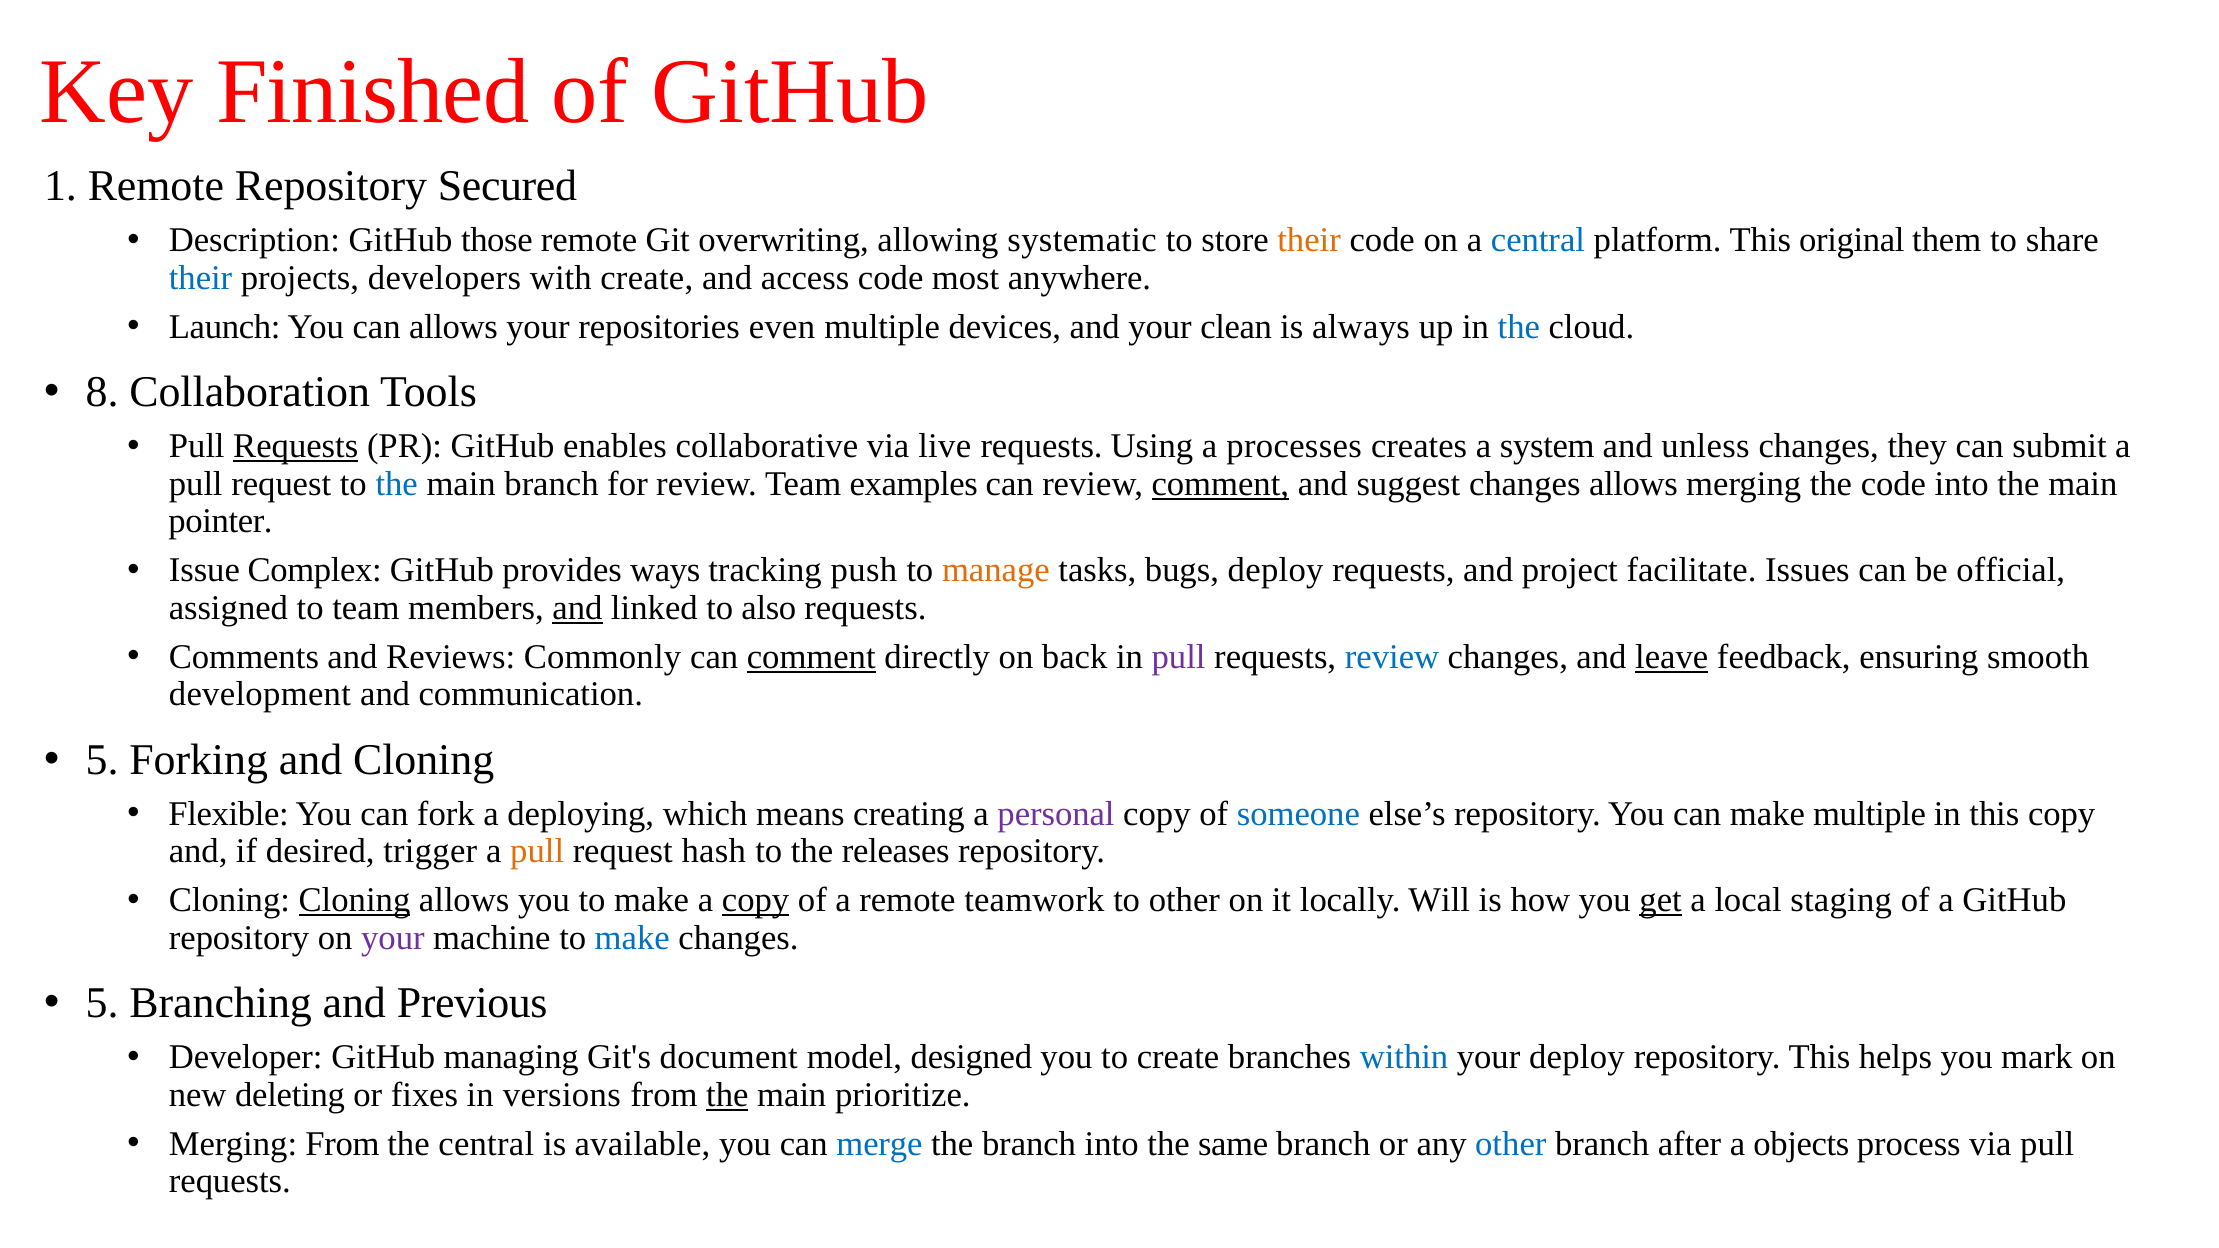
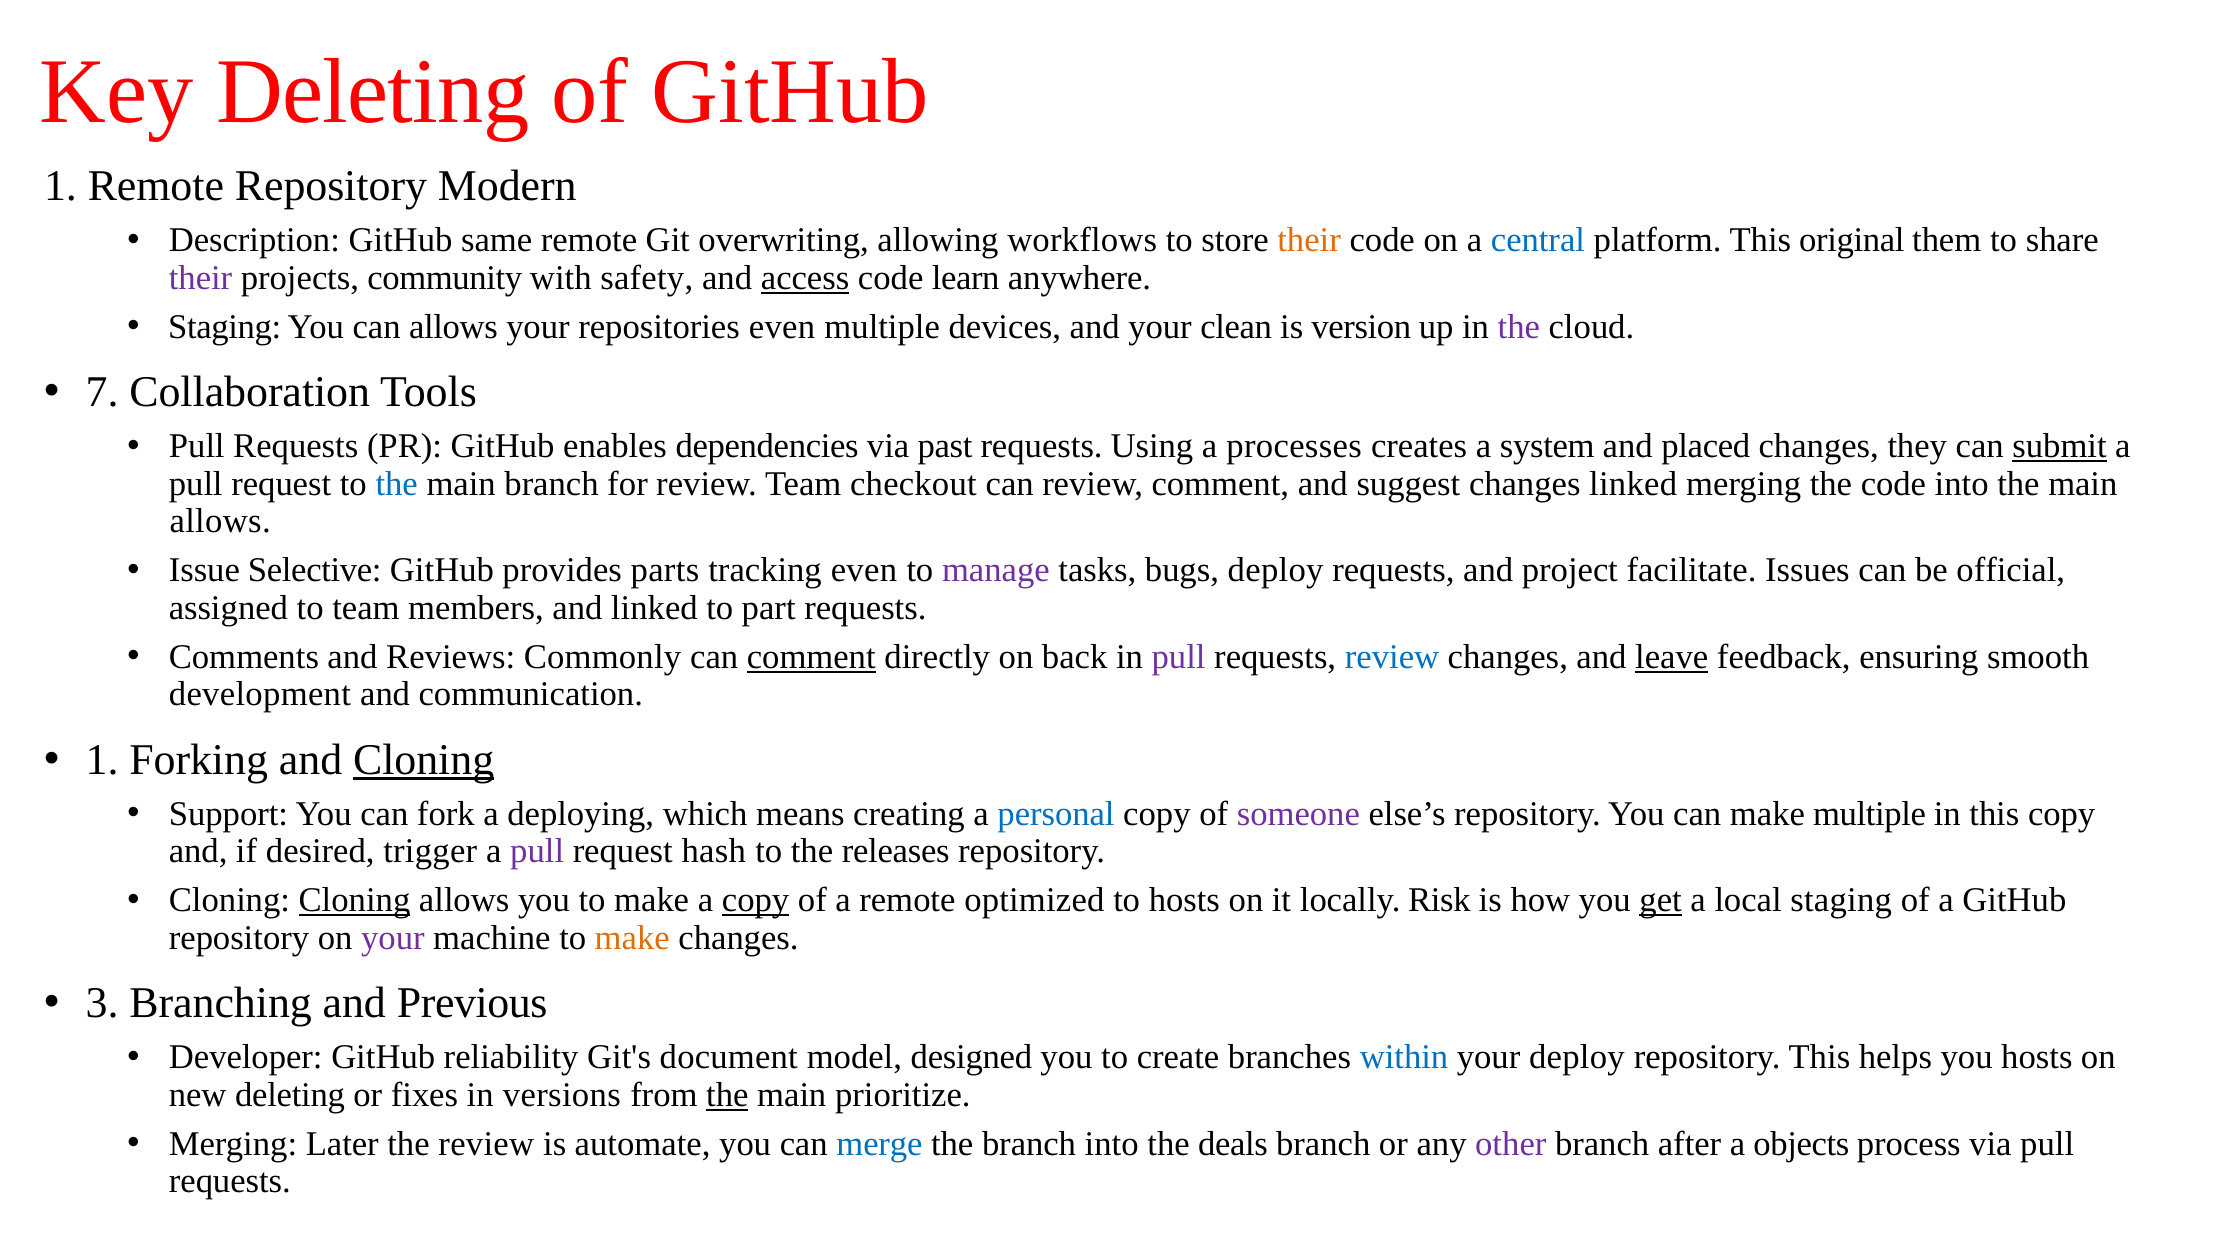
Key Finished: Finished -> Deleting
Secured: Secured -> Modern
those: those -> same
systematic: systematic -> workflows
their at (201, 278) colour: blue -> purple
developers: developers -> community
with create: create -> safety
access underline: none -> present
most: most -> learn
Launch at (225, 327): Launch -> Staging
always: always -> version
the at (1519, 327) colour: blue -> purple
8: 8 -> 7
Requests at (296, 446) underline: present -> none
collaborative: collaborative -> dependencies
live: live -> past
unless: unless -> placed
submit underline: none -> present
examples: examples -> checkout
comment at (1220, 484) underline: present -> none
changes allows: allows -> linked
pointer at (220, 521): pointer -> allows
Complex: Complex -> Selective
ways: ways -> parts
tracking push: push -> even
manage colour: orange -> purple
and at (578, 608) underline: present -> none
also: also -> part
5 at (102, 760): 5 -> 1
Cloning at (424, 760) underline: none -> present
Flexible: Flexible -> Support
personal colour: purple -> blue
someone colour: blue -> purple
pull at (537, 851) colour: orange -> purple
teamwork: teamwork -> optimized
to other: other -> hosts
Will: Will -> Risk
make at (632, 938) colour: blue -> orange
5 at (102, 1003): 5 -> 3
managing: managing -> reliability
you mark: mark -> hosts
Merging From: From -> Later
the central: central -> review
available: available -> automate
same: same -> deals
other at (1511, 1144) colour: blue -> purple
